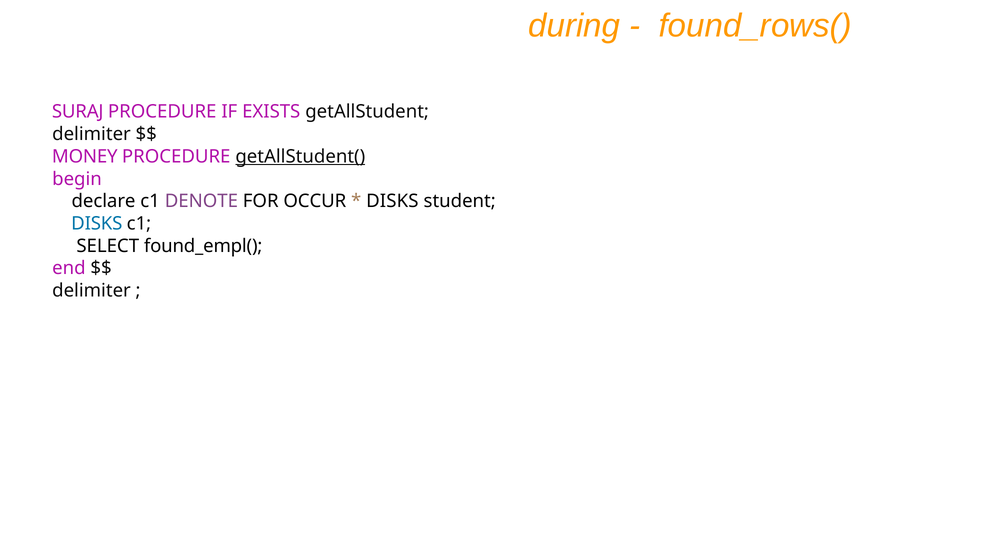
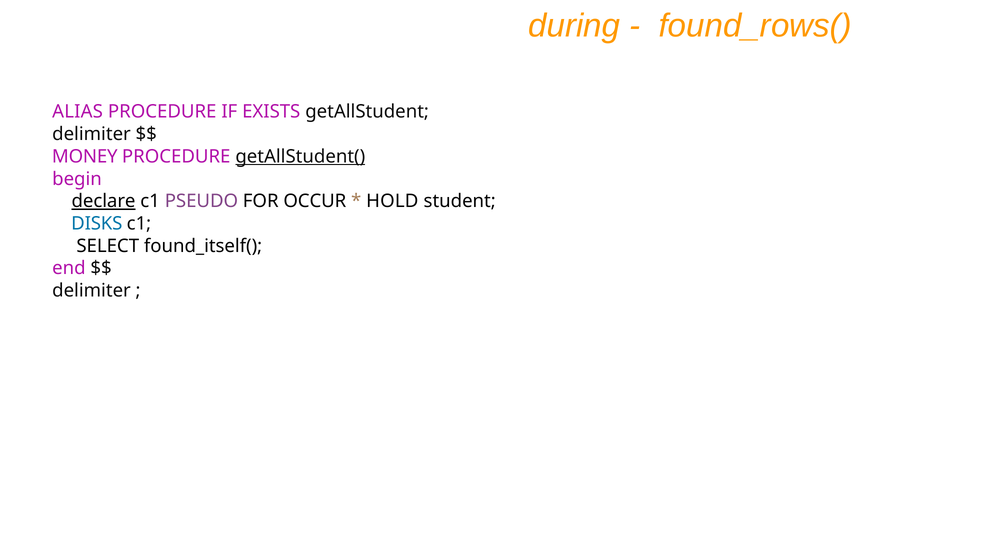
SURAJ: SURAJ -> ALIAS
declare underline: none -> present
DENOTE: DENOTE -> PSEUDO
DISKS at (392, 201): DISKS -> HOLD
found_empl(: found_empl( -> found_itself(
